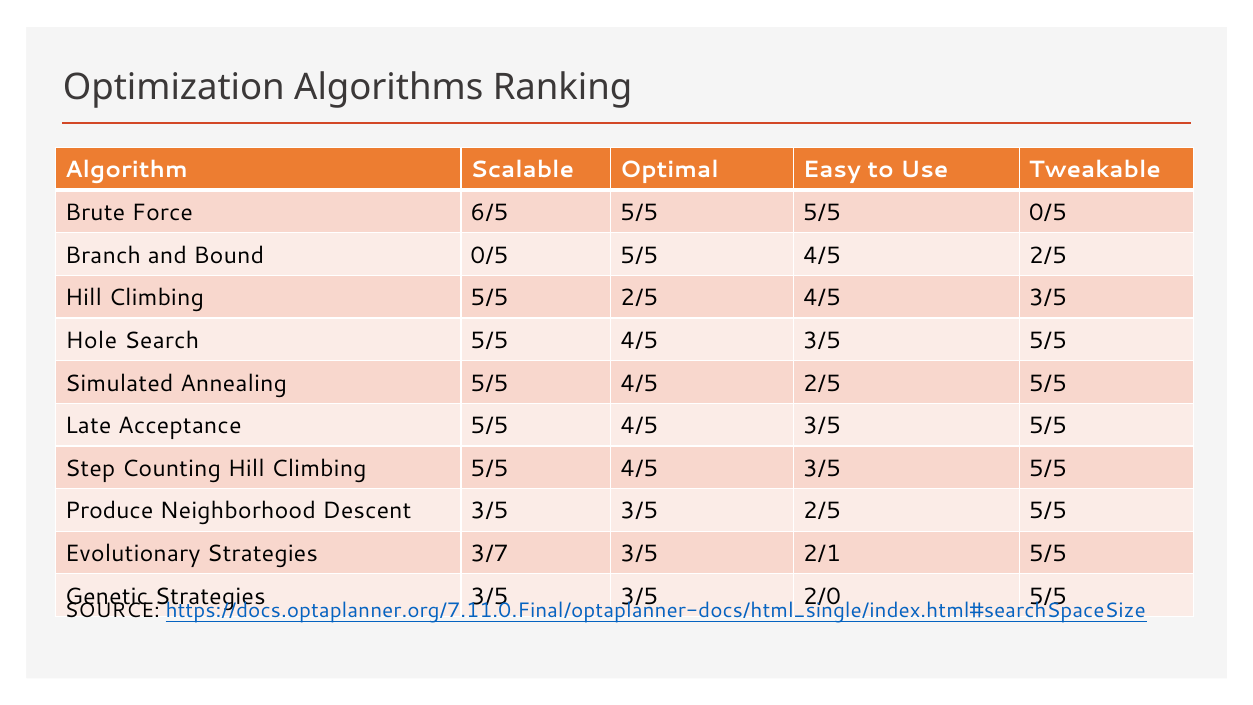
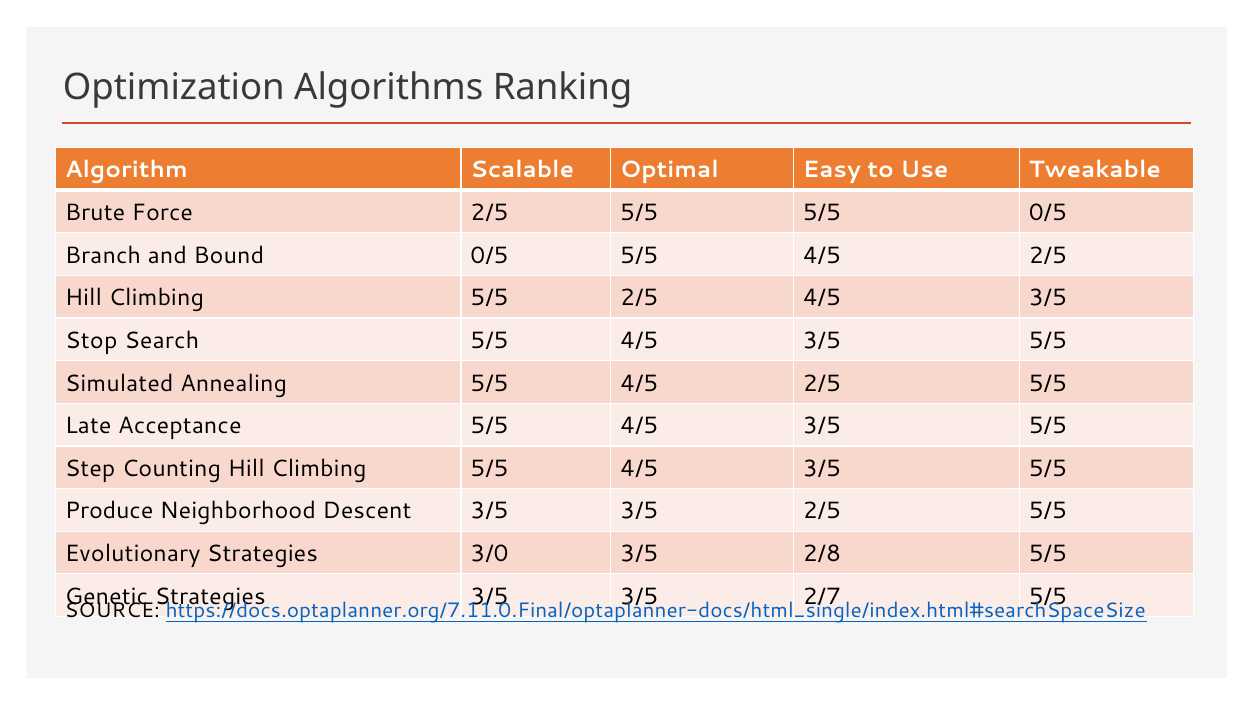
Force 6/5: 6/5 -> 2/5
Hole: Hole -> Stop
3/7: 3/7 -> 3/0
2/1: 2/1 -> 2/8
2/0: 2/0 -> 2/7
